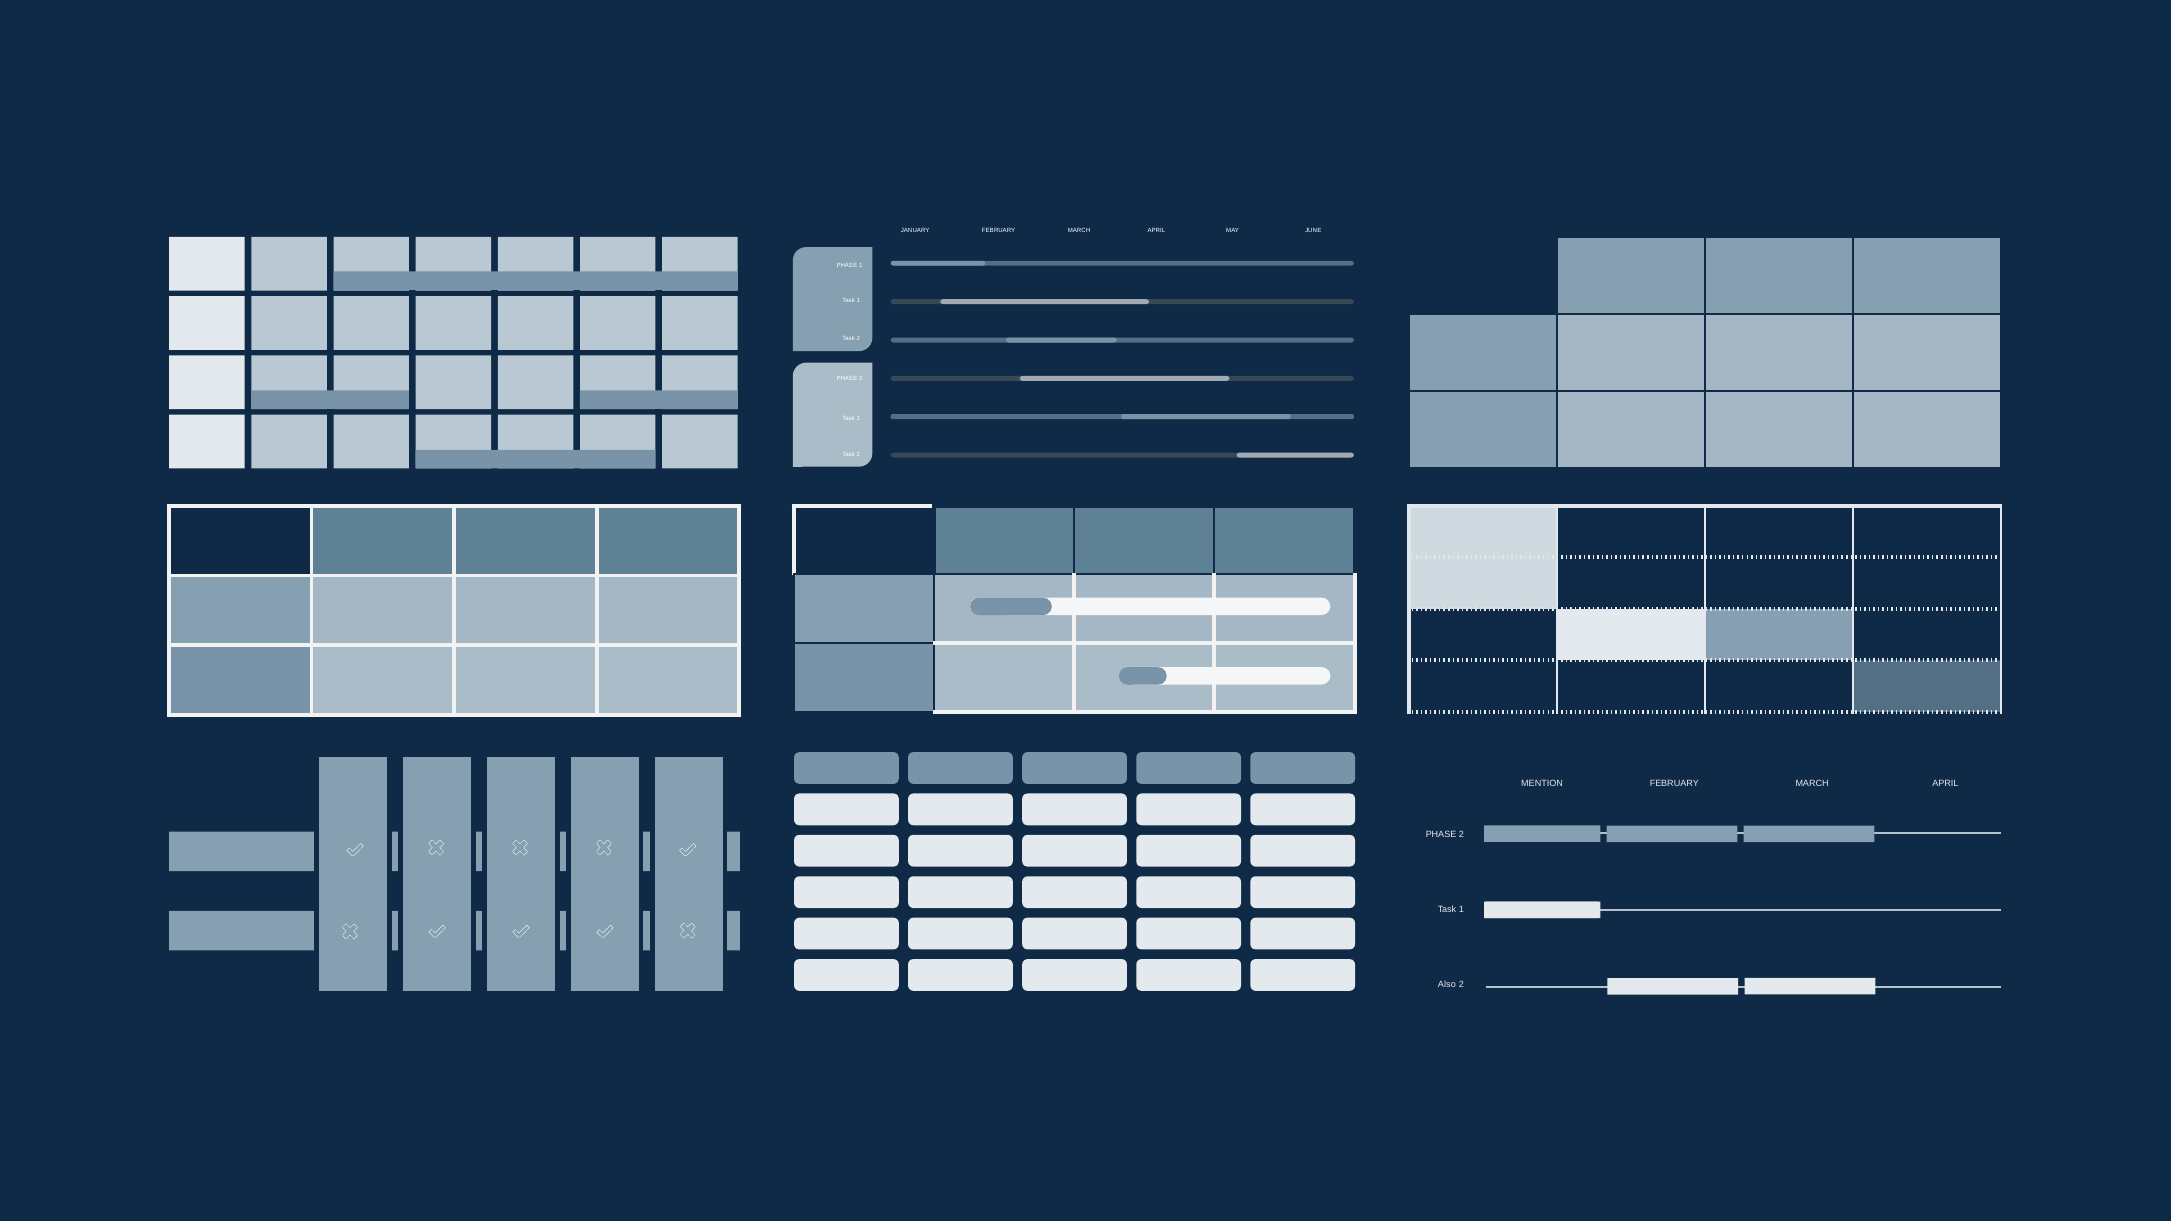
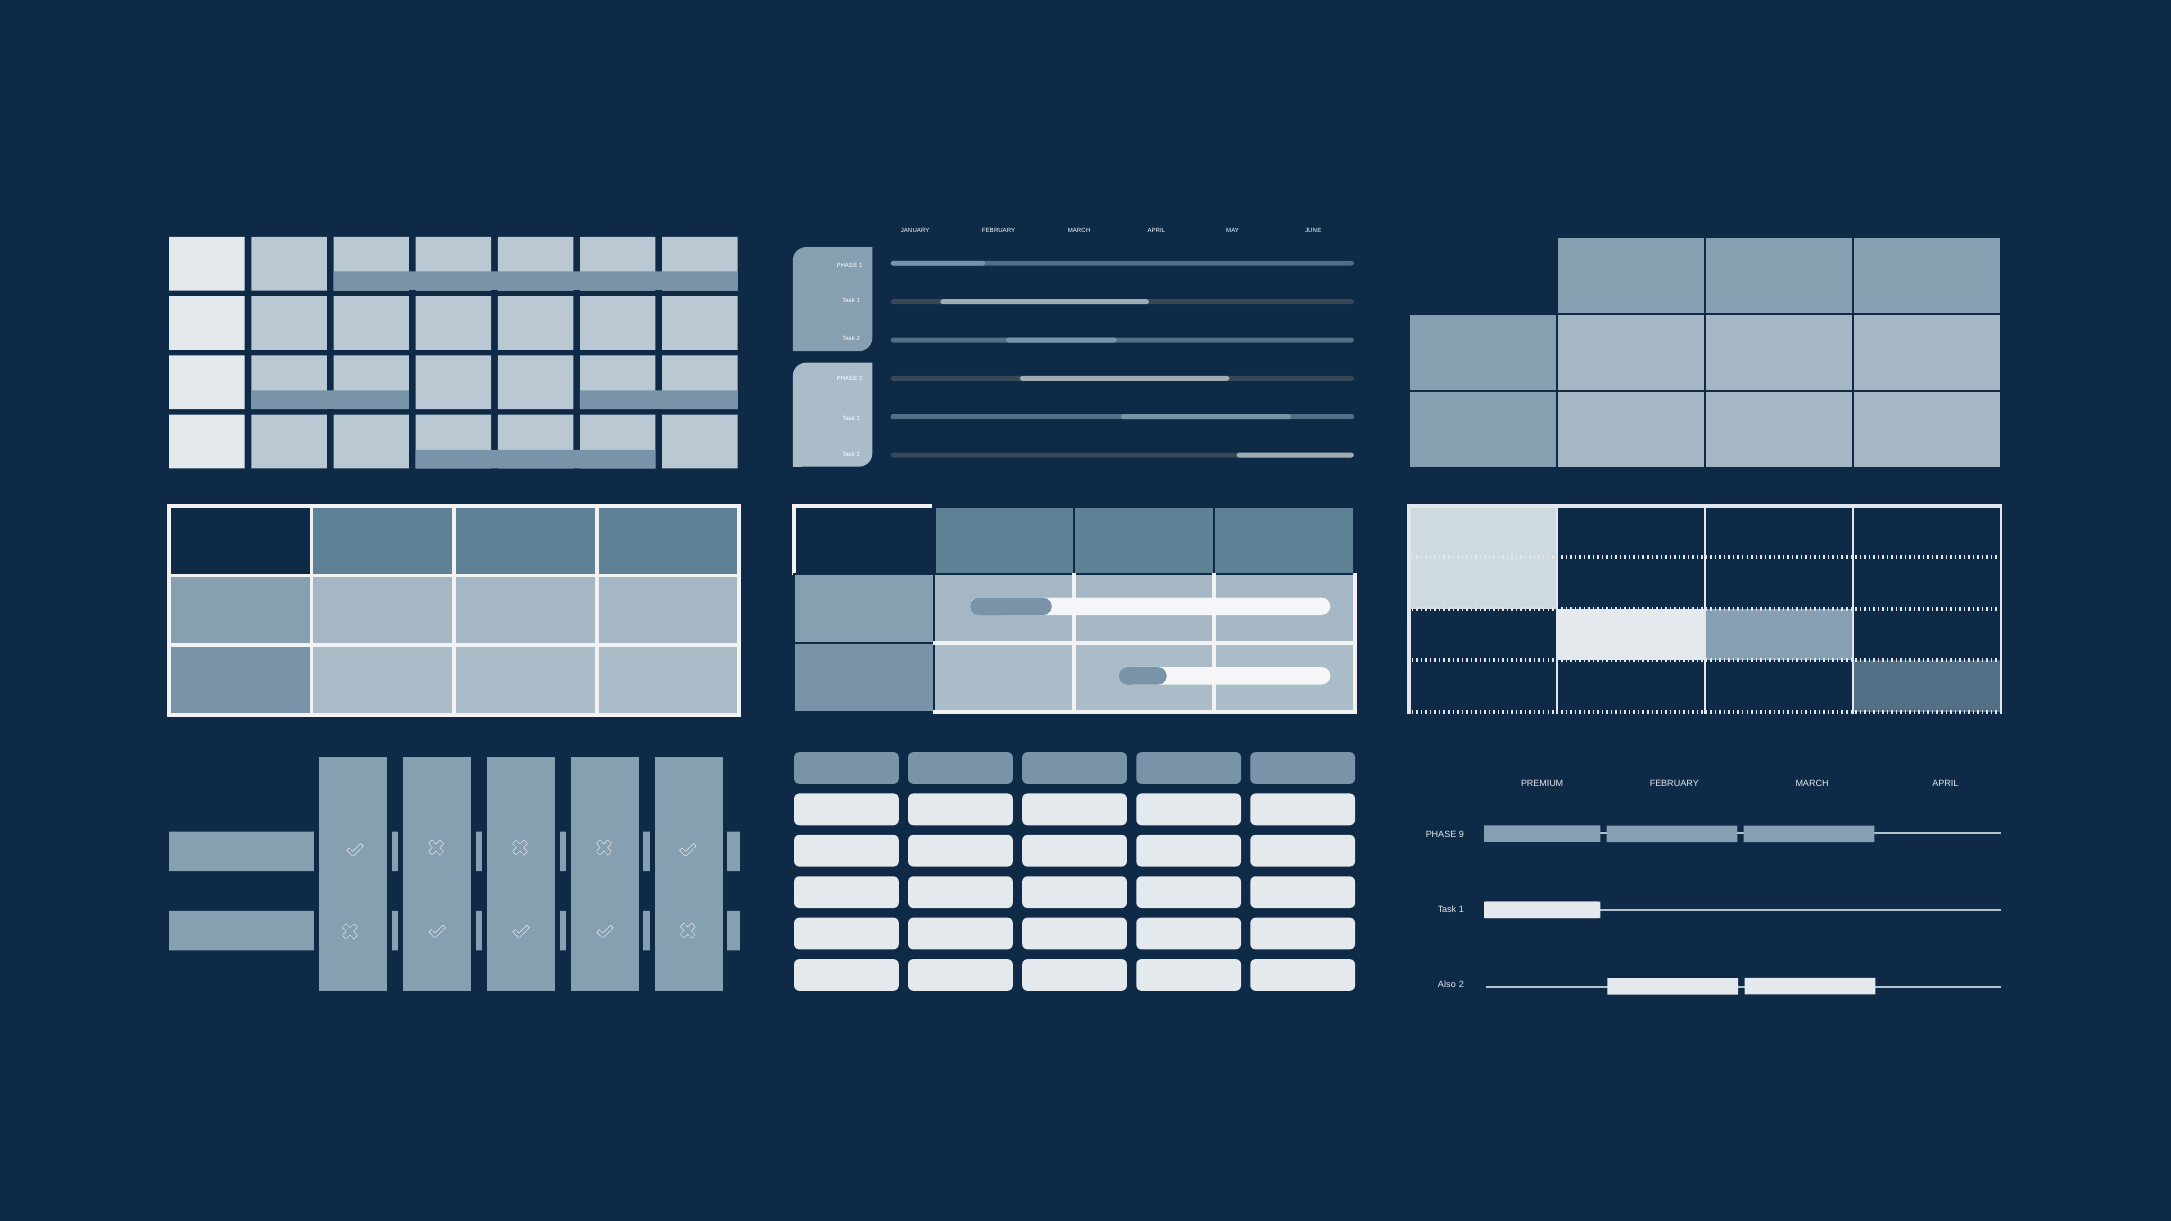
MENTION: MENTION -> PREMIUM
2 at (1461, 834): 2 -> 9
